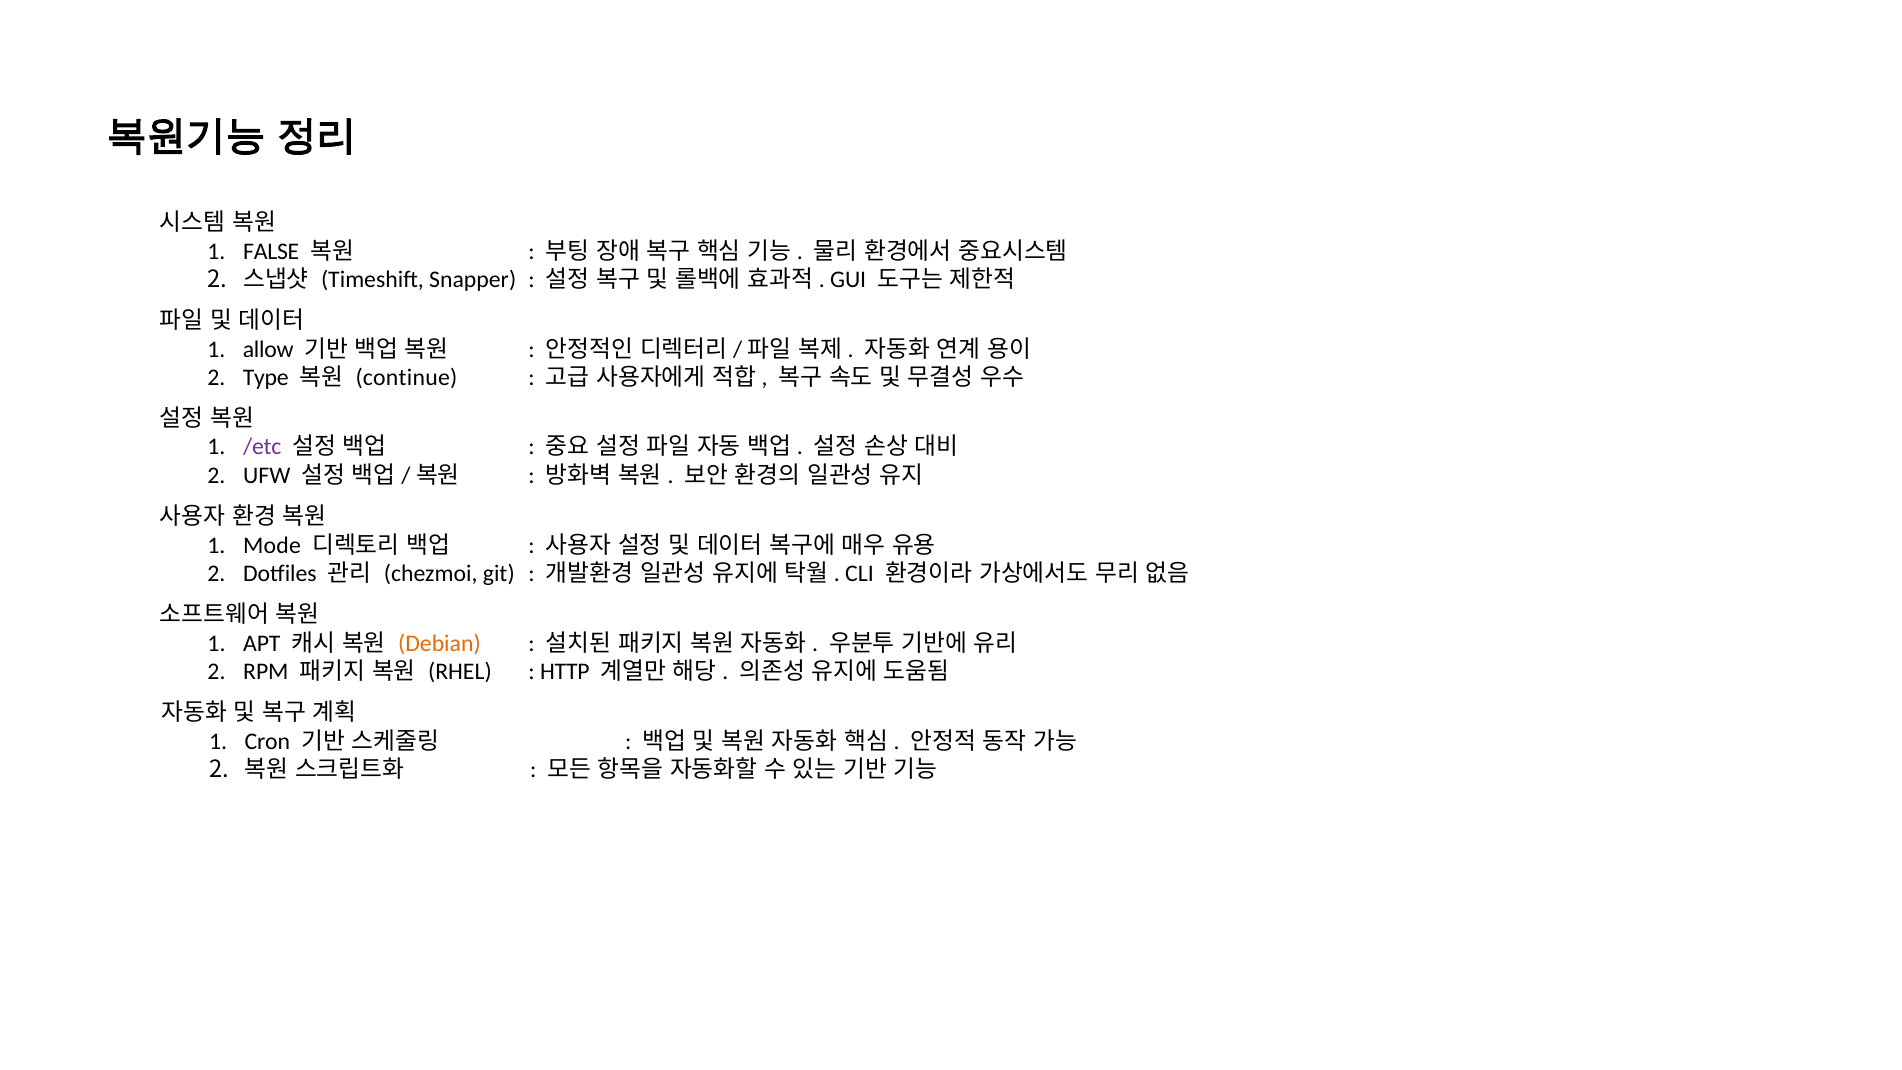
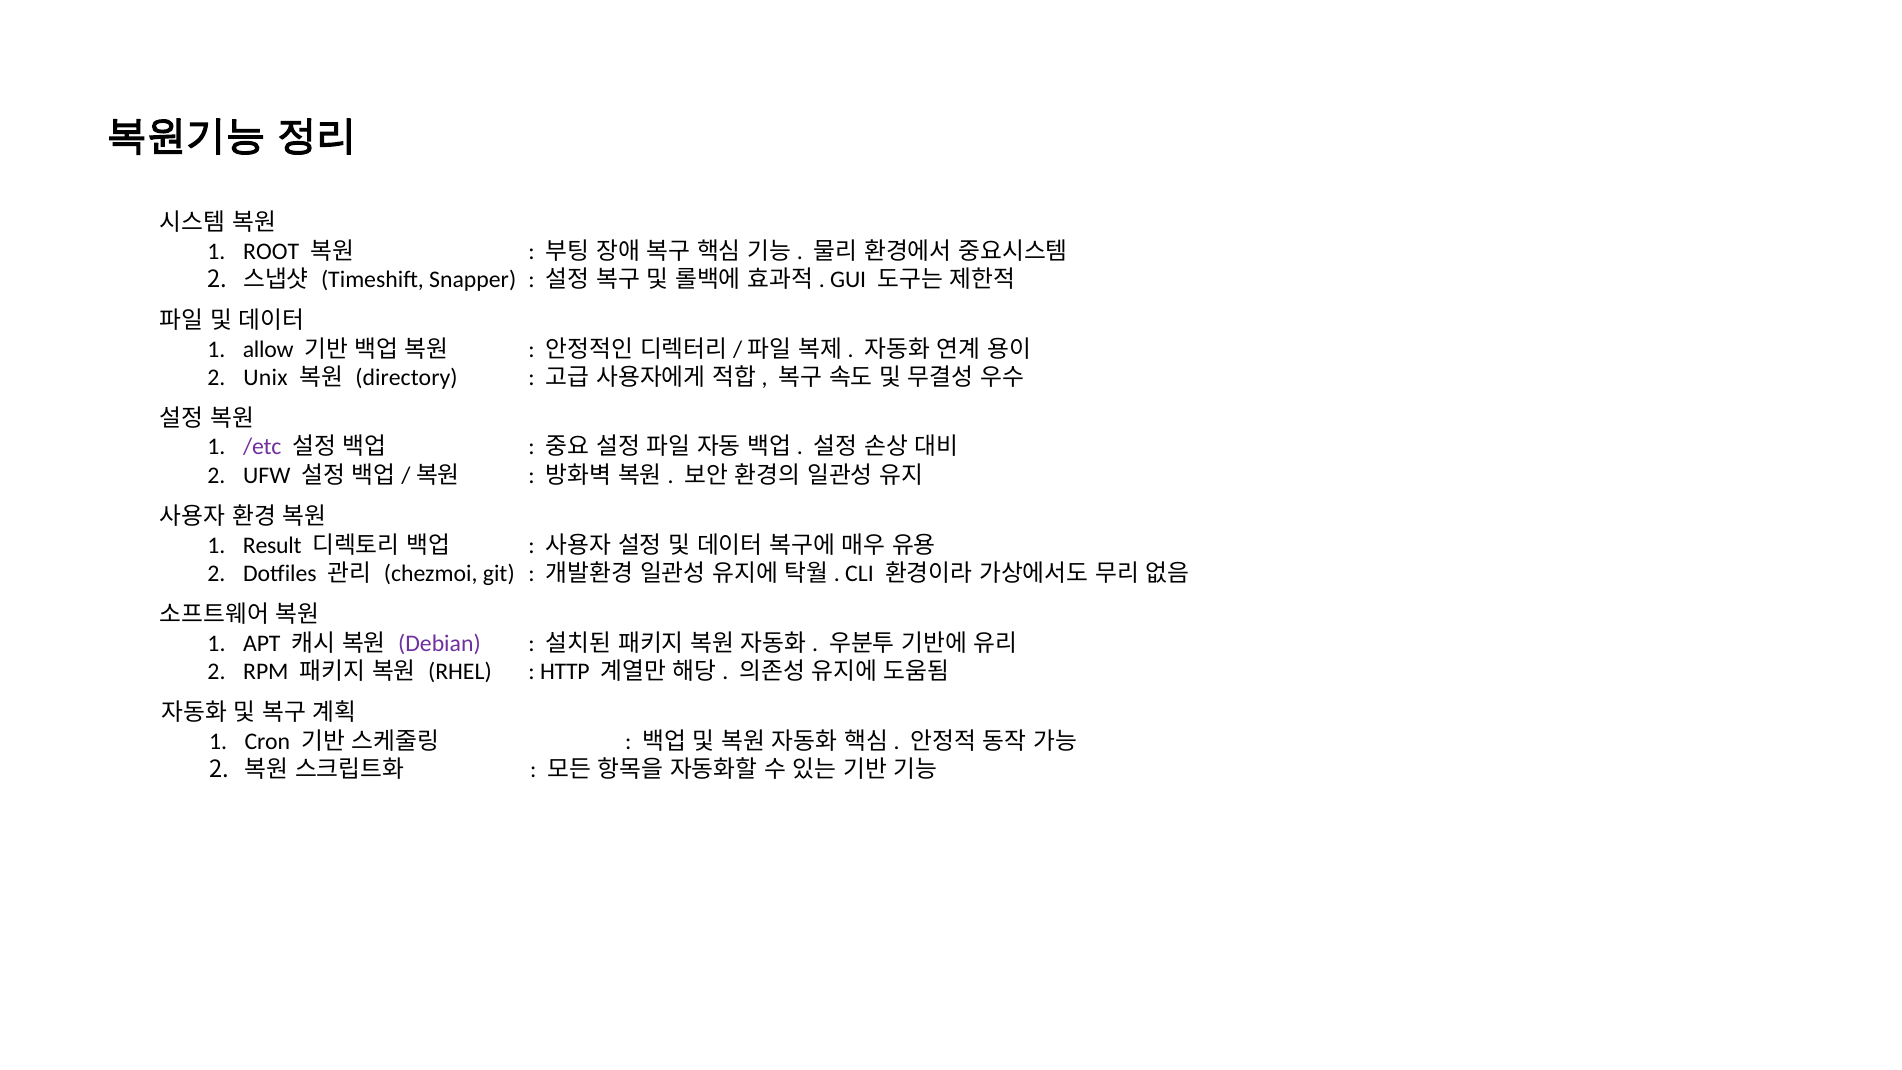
FALSE: FALSE -> ROOT
Type: Type -> Unix
continue: continue -> directory
Mode: Mode -> Result
Debian colour: orange -> purple
